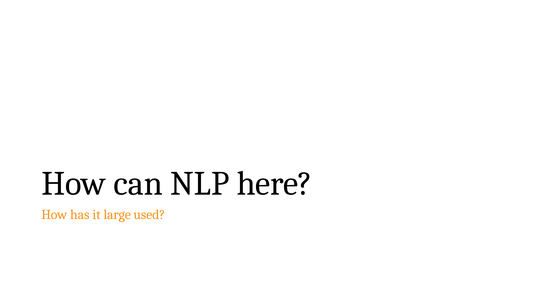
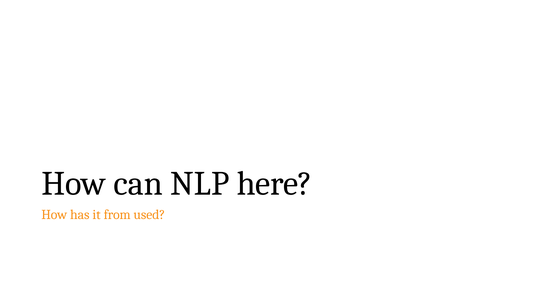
large: large -> from
